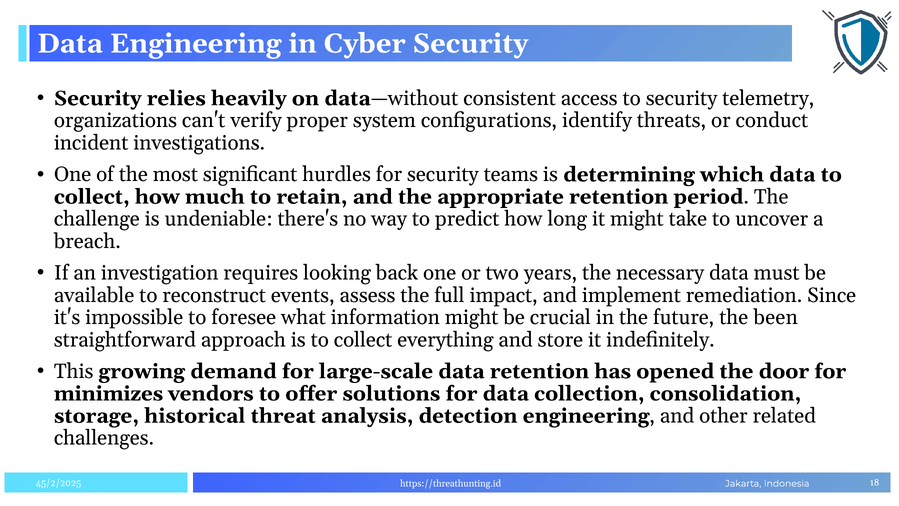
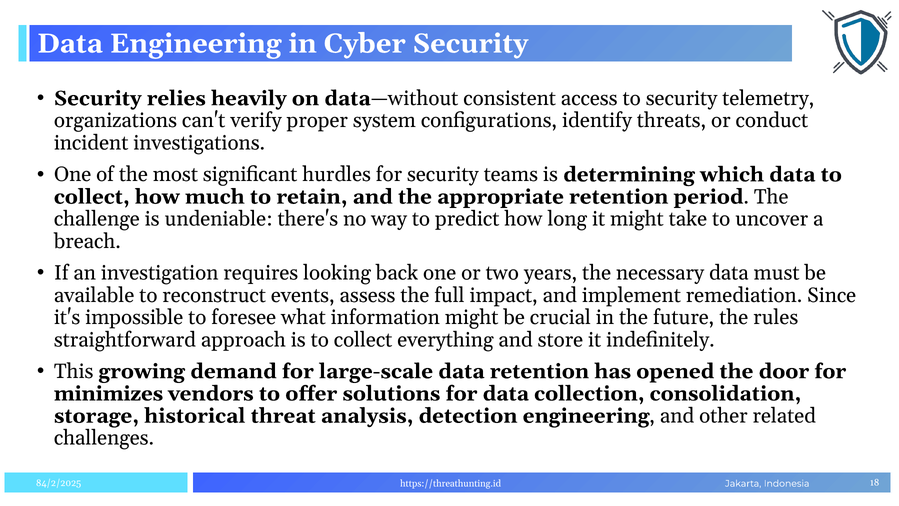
been: been -> rules
45/2/2025: 45/2/2025 -> 84/2/2025
